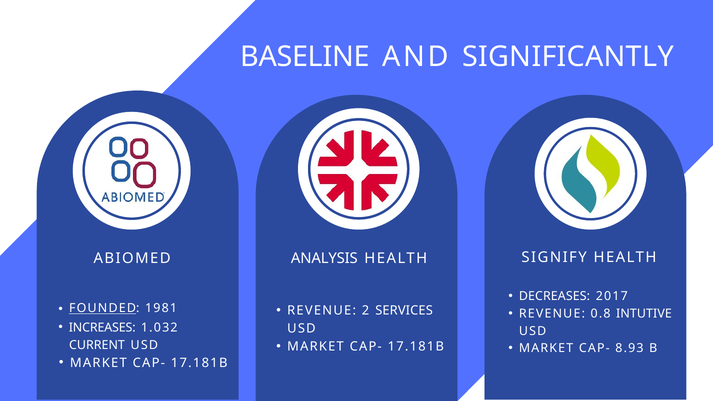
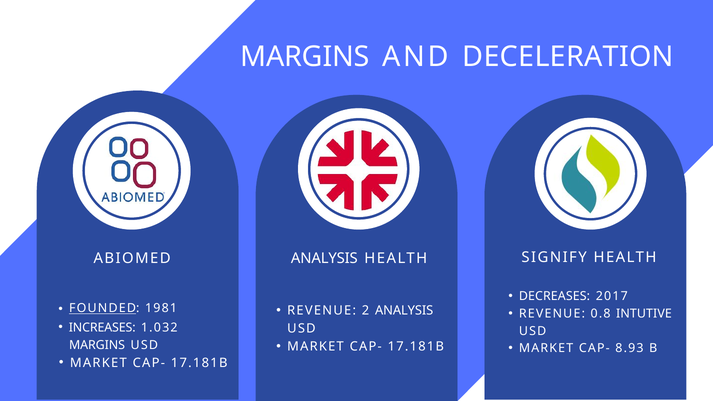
BASELINE at (305, 57): BASELINE -> MARGINS
SIGNIFICANTLY: SIGNIFICANTLY -> DECELERATION
2 SERVICES: SERVICES -> ANALYSIS
CURRENT at (97, 345): CURRENT -> MARGINS
